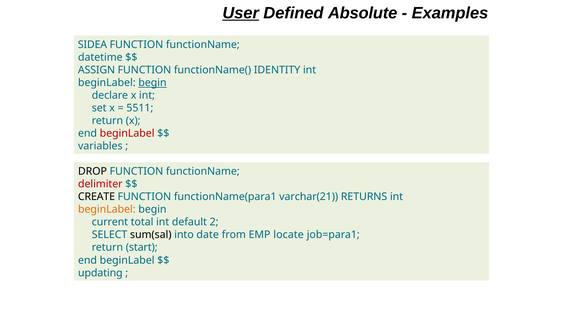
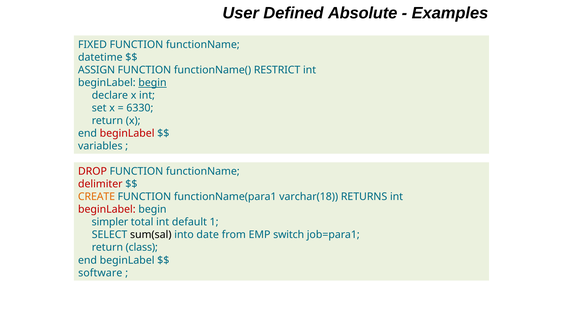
User underline: present -> none
SIDEA: SIDEA -> FIXED
IDENTITY: IDENTITY -> RESTRICT
5511: 5511 -> 6330
DROP colour: black -> red
CREATE colour: black -> orange
varchar(21: varchar(21 -> varchar(18
beginLabel at (107, 209) colour: orange -> red
current: current -> simpler
2: 2 -> 1
locate: locate -> switch
start: start -> class
updating: updating -> software
